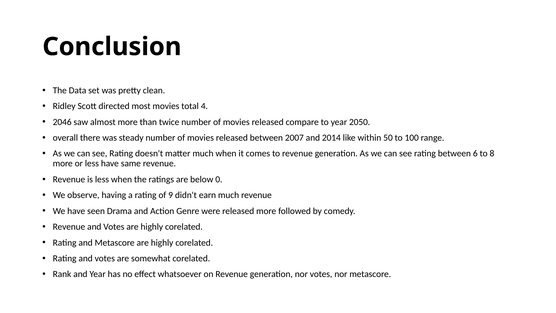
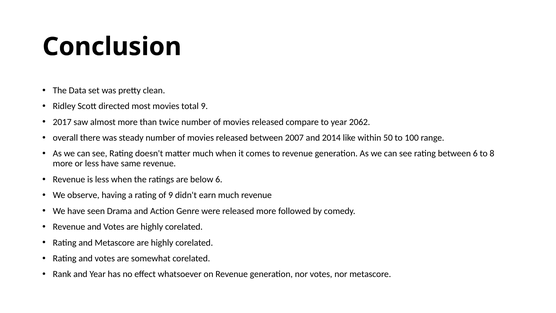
total 4: 4 -> 9
2046: 2046 -> 2017
2050: 2050 -> 2062
below 0: 0 -> 6
